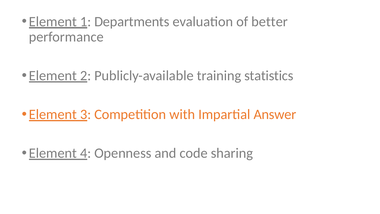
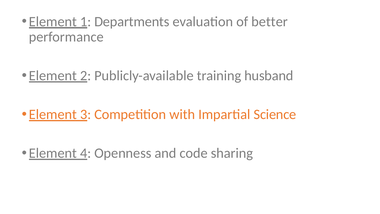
statistics: statistics -> husband
Answer: Answer -> Science
